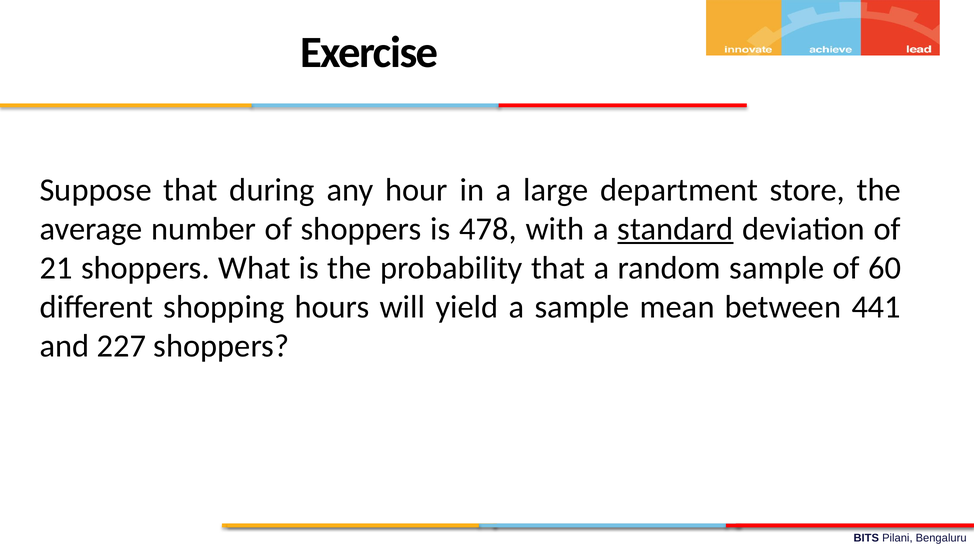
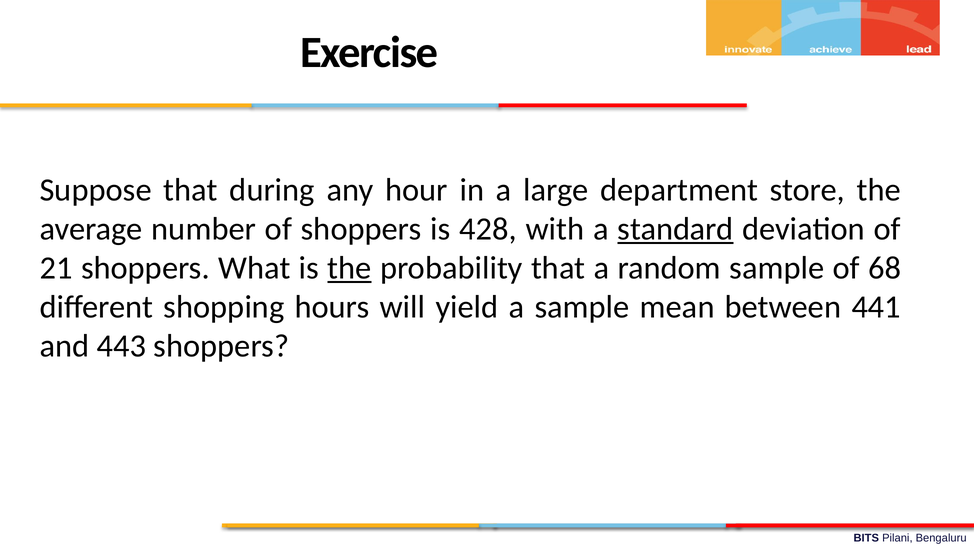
478: 478 -> 428
the at (349, 268) underline: none -> present
60: 60 -> 68
227: 227 -> 443
